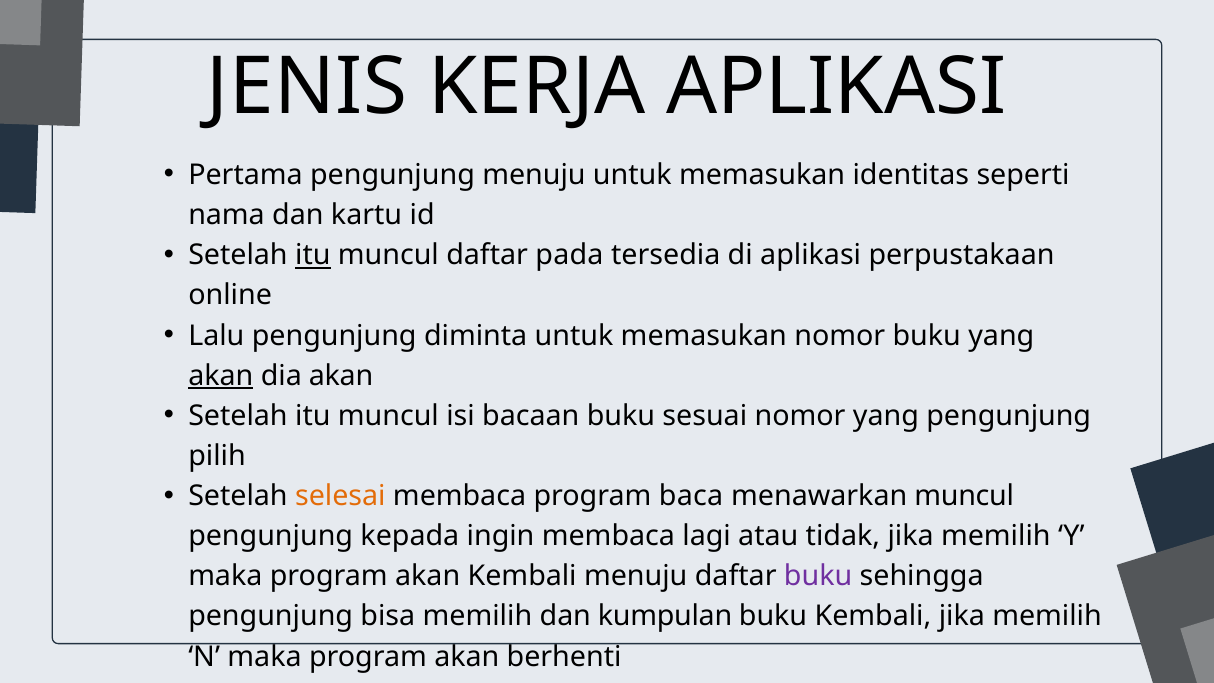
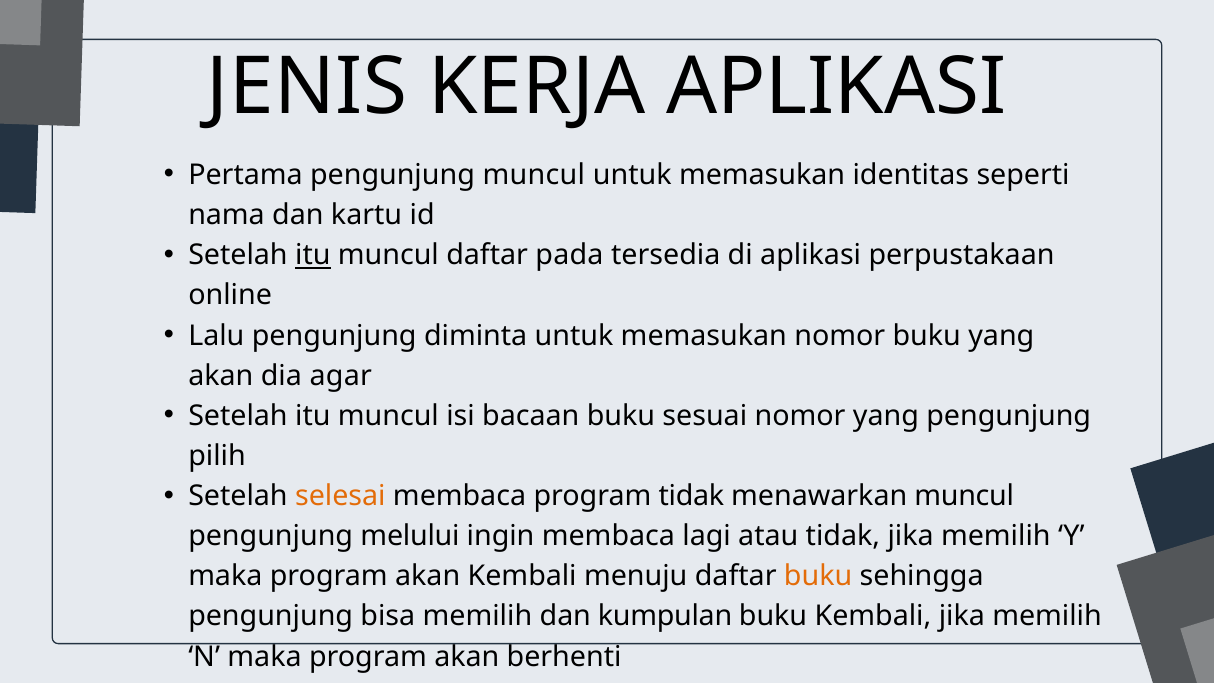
pengunjung menuju: menuju -> muncul
akan at (221, 376) underline: present -> none
dia akan: akan -> agar
program baca: baca -> tidak
kepada: kepada -> melului
buku at (818, 576) colour: purple -> orange
